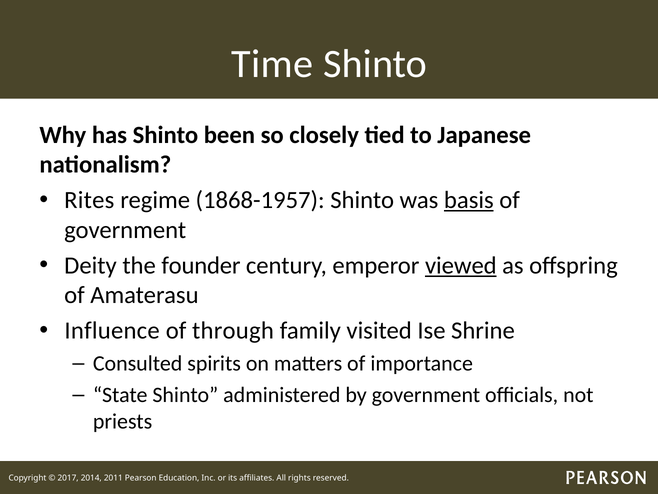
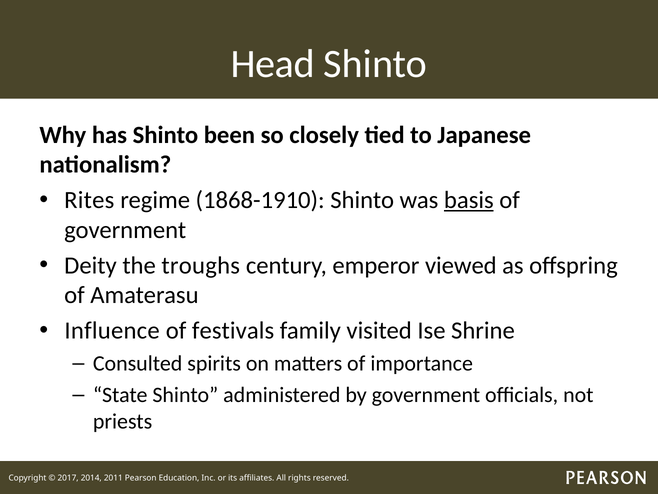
Time: Time -> Head
1868-1957: 1868-1957 -> 1868-1910
founder: founder -> troughs
viewed underline: present -> none
through: through -> festivals
